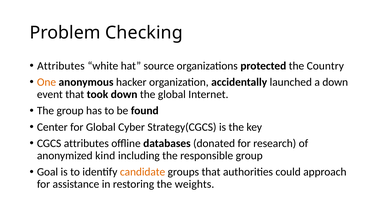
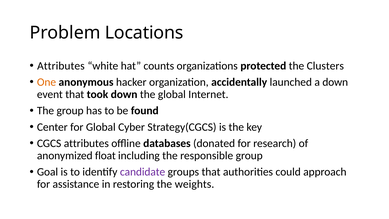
Checking: Checking -> Locations
source: source -> counts
Country: Country -> Clusters
kind: kind -> float
candidate colour: orange -> purple
